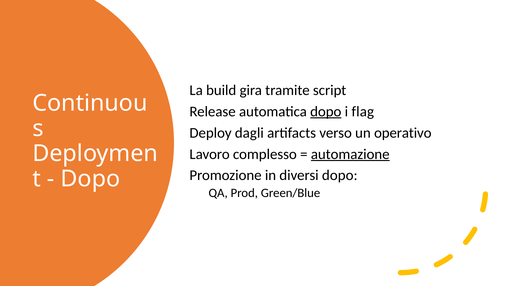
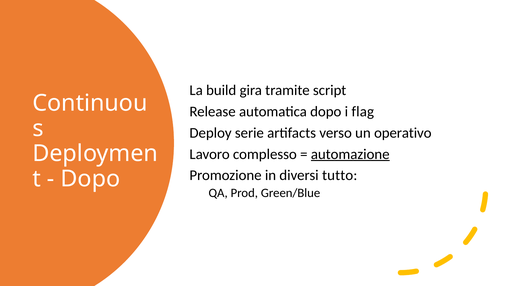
dopo at (326, 112) underline: present -> none
dagli: dagli -> serie
diversi dopo: dopo -> tutto
